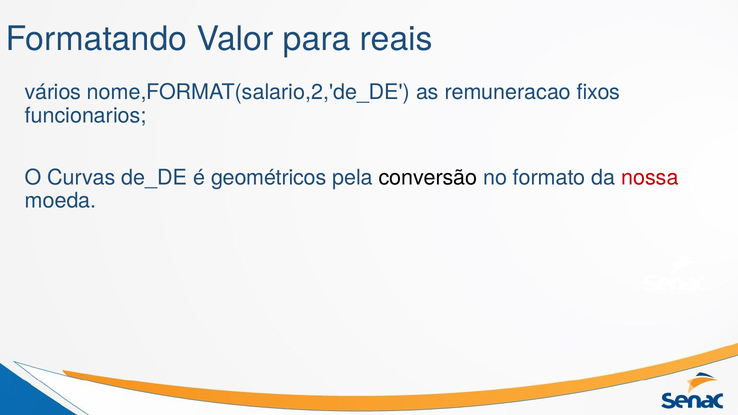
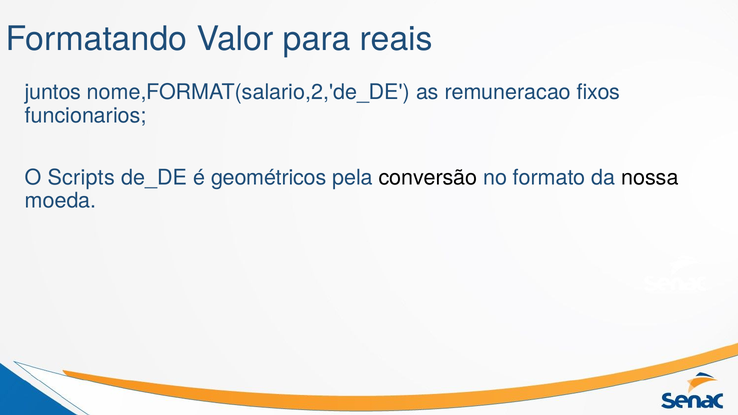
vários: vários -> juntos
Curvas: Curvas -> Scripts
nossa colour: red -> black
